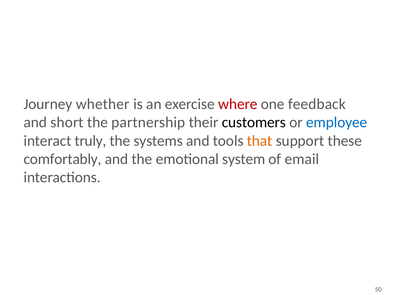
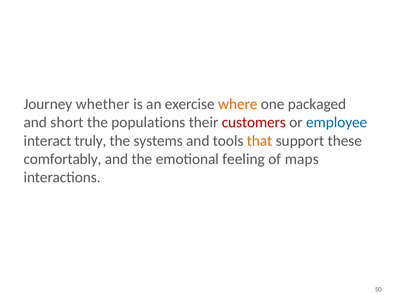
where colour: red -> orange
feedback: feedback -> packaged
partnership: partnership -> populations
customers colour: black -> red
system: system -> feeling
email: email -> maps
